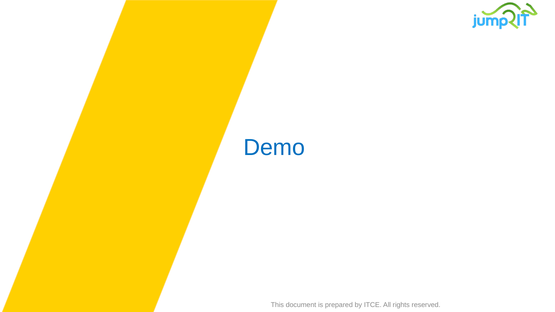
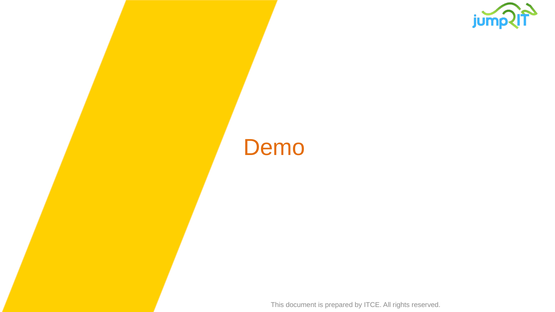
Demo colour: blue -> orange
